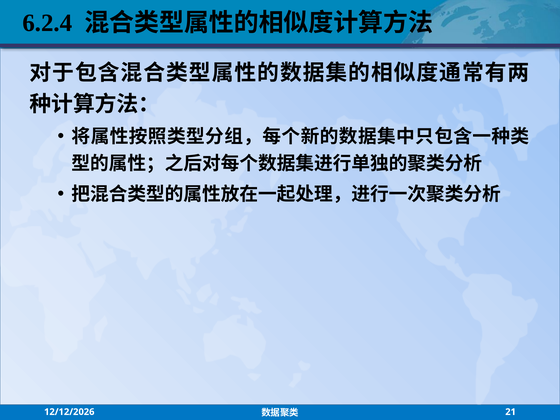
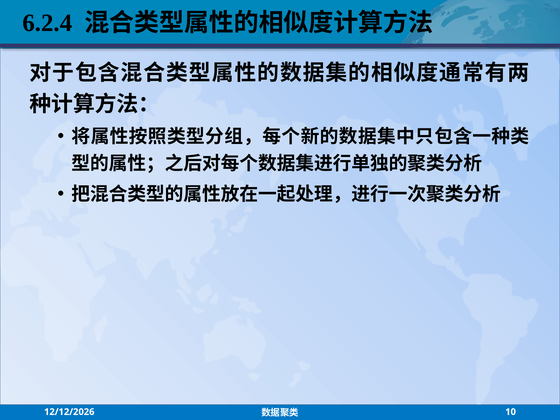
21: 21 -> 10
